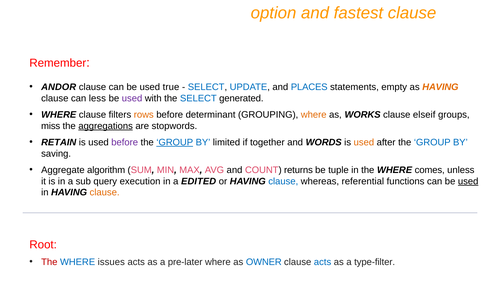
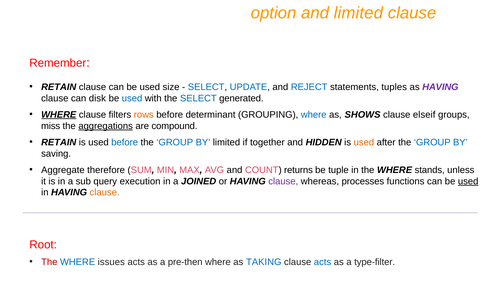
and fastest: fastest -> limited
ANDOR at (59, 87): ANDOR -> RETAIN
true: true -> size
PLACES: PLACES -> REJECT
empty: empty -> tuples
HAVING at (440, 87) colour: orange -> purple
less: less -> disk
used at (132, 98) colour: purple -> blue
WHERE at (59, 115) underline: none -> present
where at (314, 115) colour: orange -> blue
WORKS: WORKS -> SHOWS
stopwords: stopwords -> compound
before at (125, 142) colour: purple -> blue
GROUP at (175, 142) underline: present -> none
WORDS: WORDS -> HIDDEN
algorithm: algorithm -> therefore
comes: comes -> stands
EDITED: EDITED -> JOINED
clause at (283, 181) colour: blue -> purple
referential: referential -> processes
pre-later: pre-later -> pre-then
OWNER: OWNER -> TAKING
